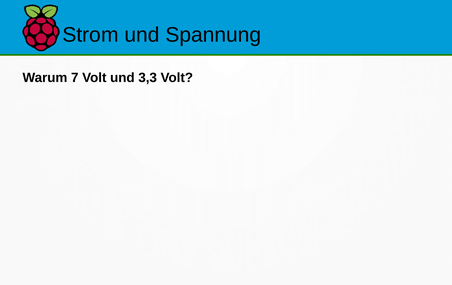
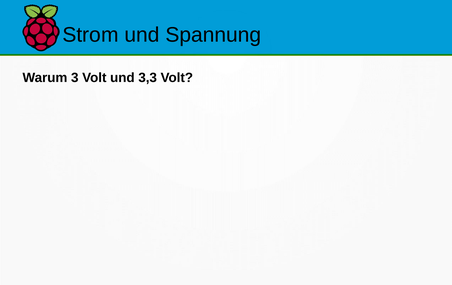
7: 7 -> 3
